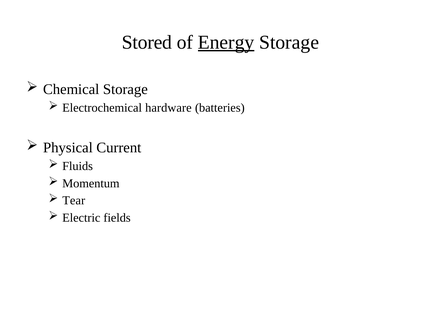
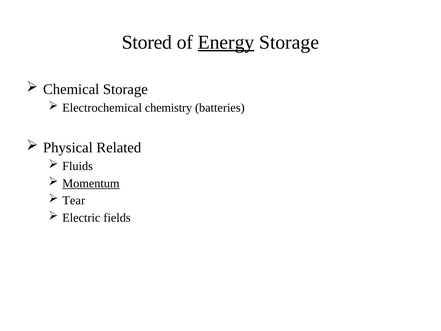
hardware: hardware -> chemistry
Current: Current -> Related
Momentum underline: none -> present
